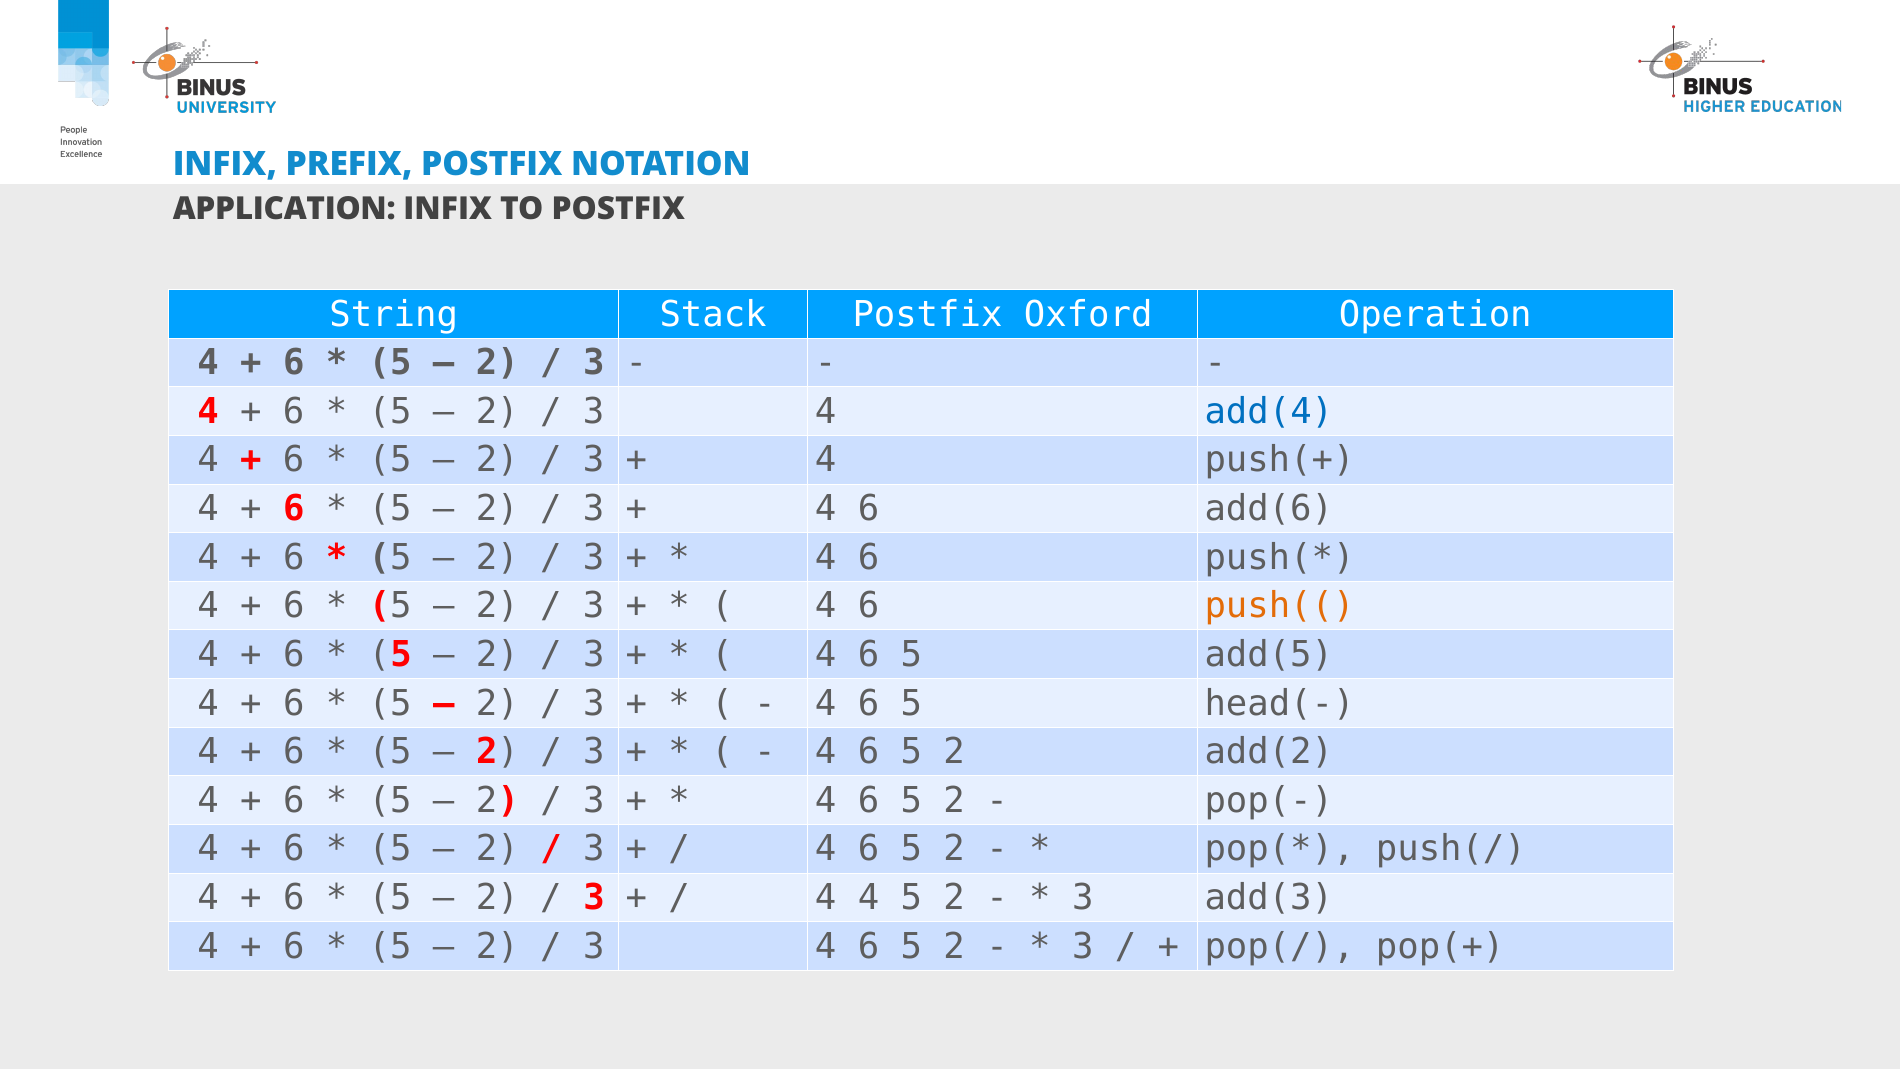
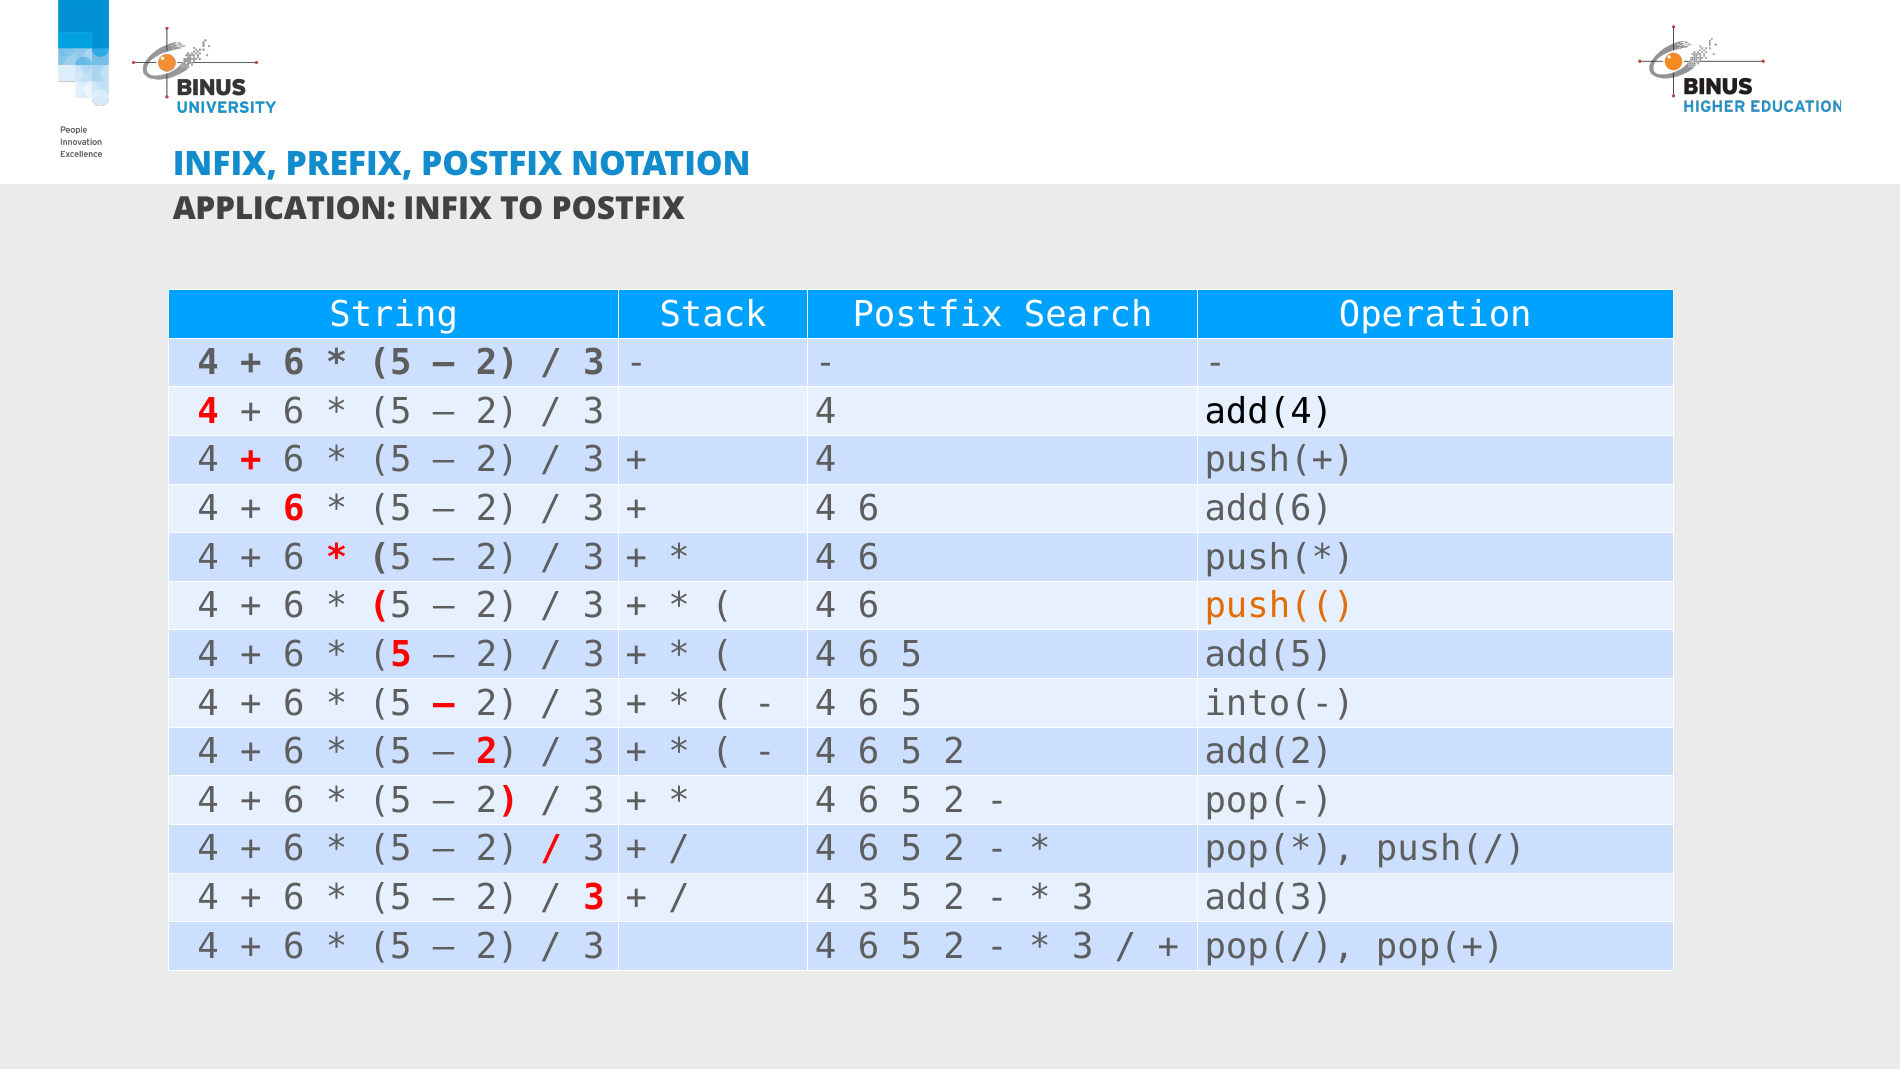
Oxford: Oxford -> Search
add(4 colour: blue -> black
head(-: head(- -> into(-
4 4: 4 -> 3
